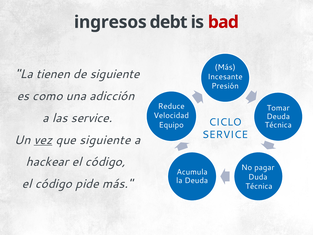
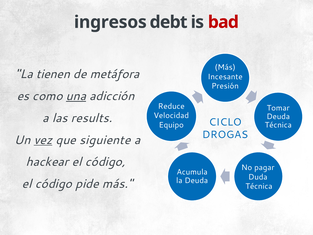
de siguiente: siguiente -> metáfora
una underline: none -> present
las service: service -> results
SERVICE at (225, 135): SERVICE -> DROGAS
